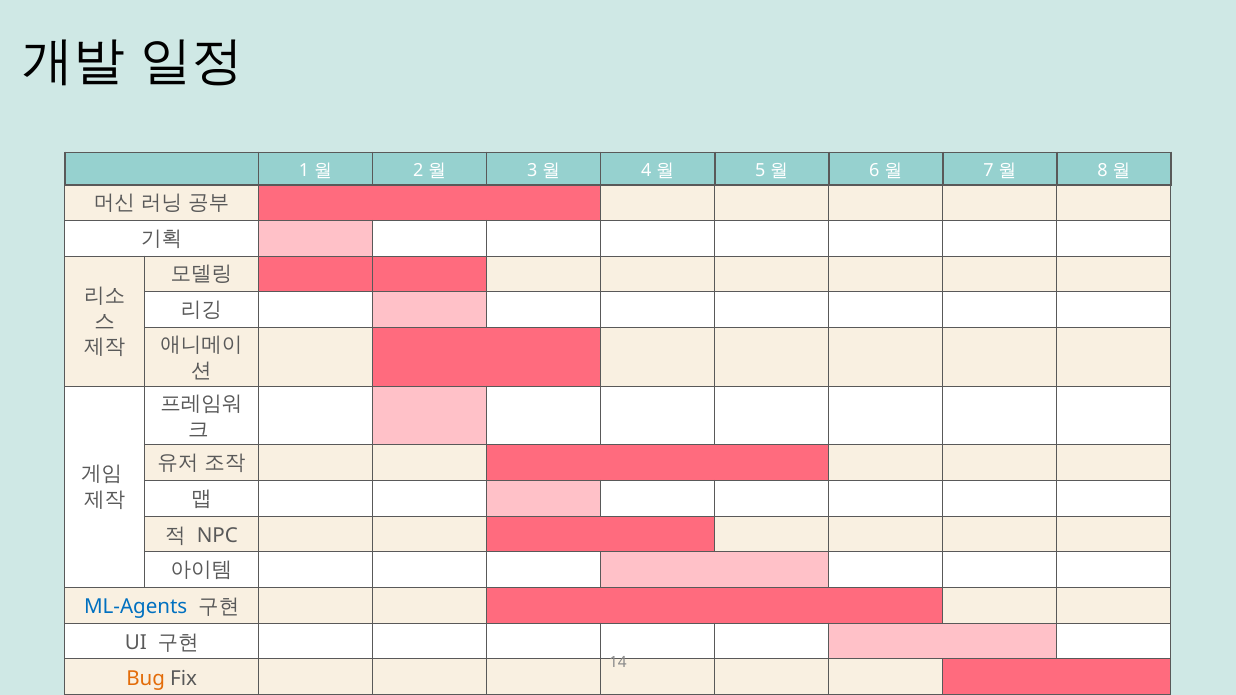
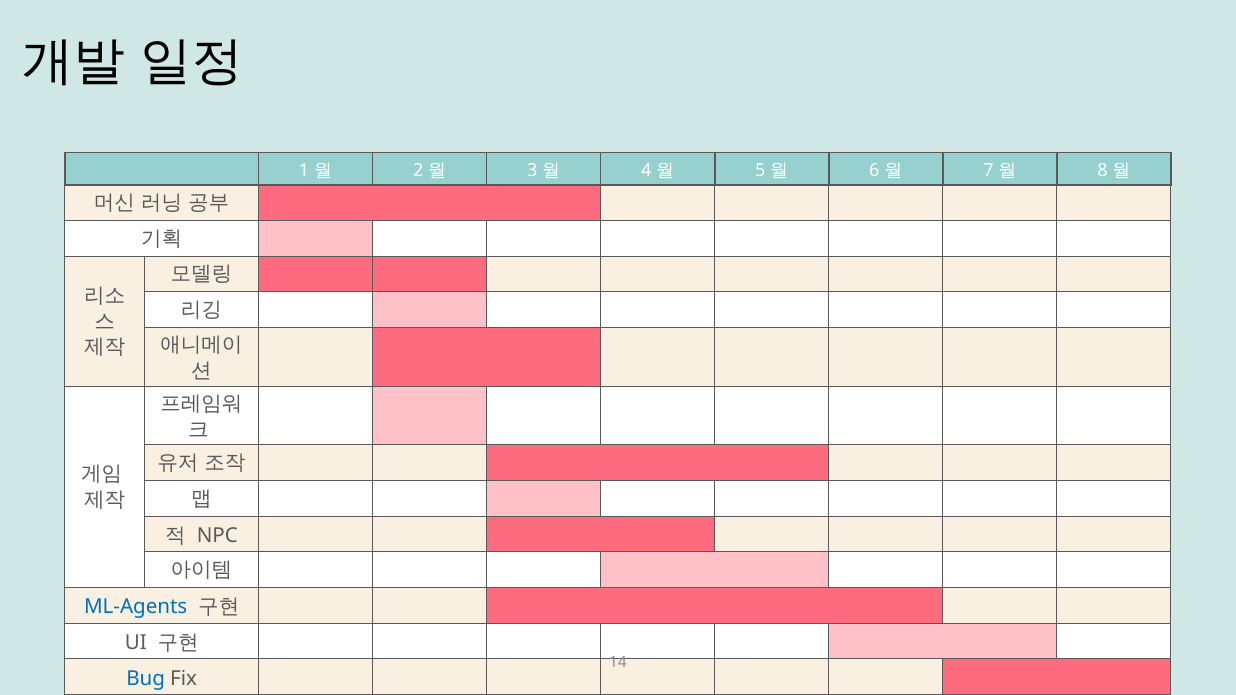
Bug colour: orange -> blue
